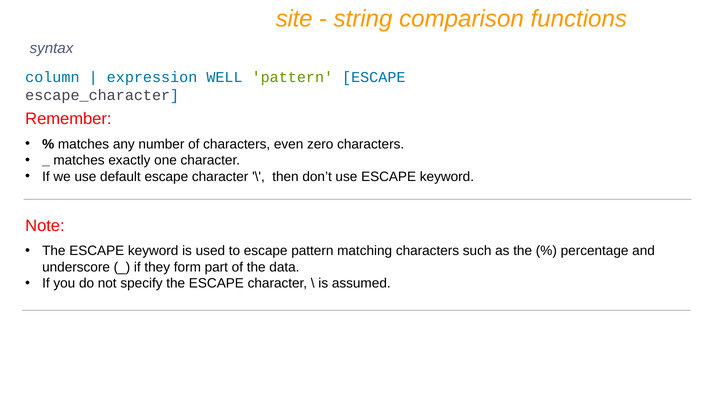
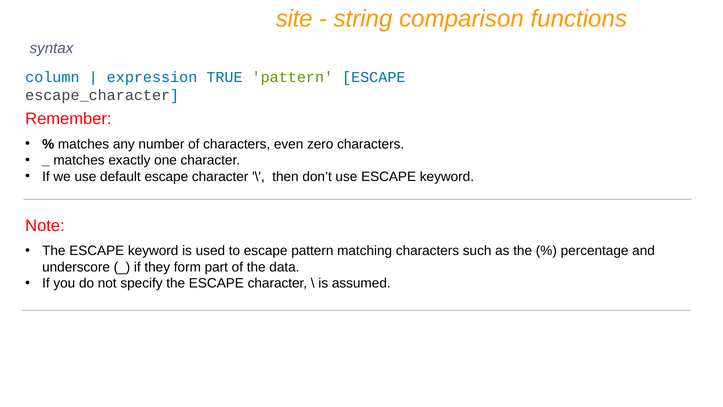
WELL: WELL -> TRUE
